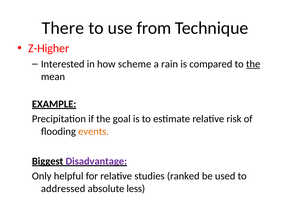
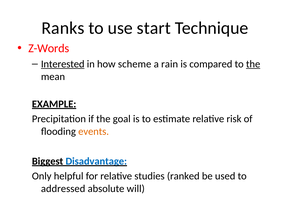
There: There -> Ranks
from: from -> start
Z-Higher: Z-Higher -> Z-Words
Interested underline: none -> present
Disadvantage colour: purple -> blue
less: less -> will
